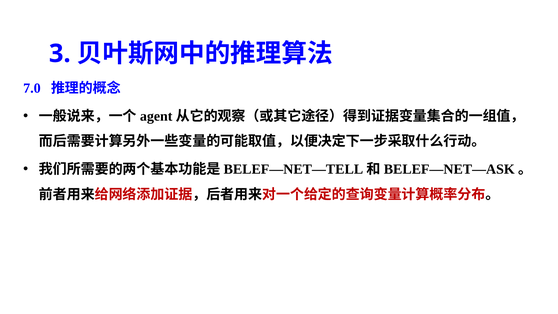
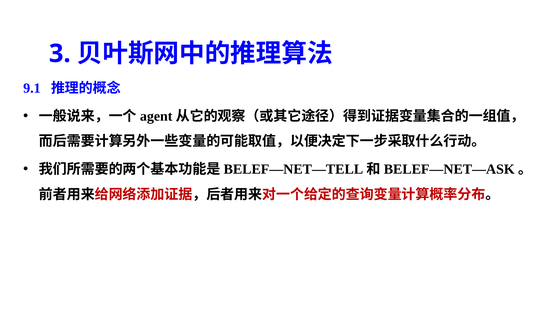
7.0: 7.0 -> 9.1
